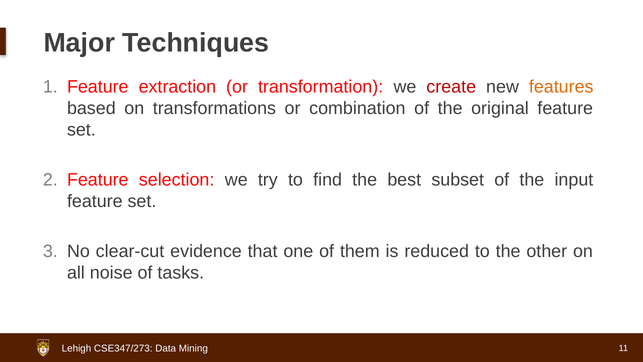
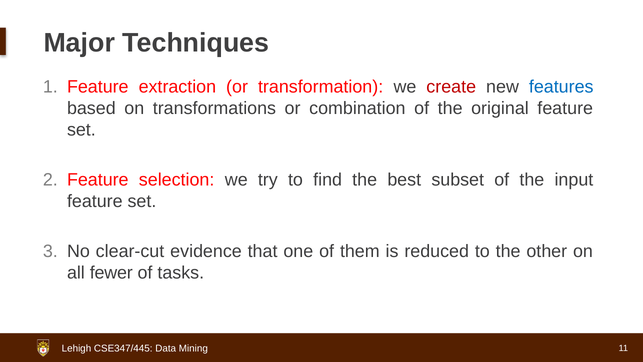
features colour: orange -> blue
noise: noise -> fewer
CSE347/273: CSE347/273 -> CSE347/445
